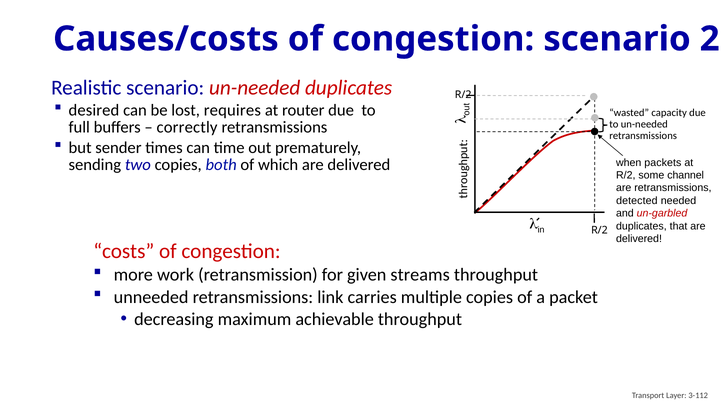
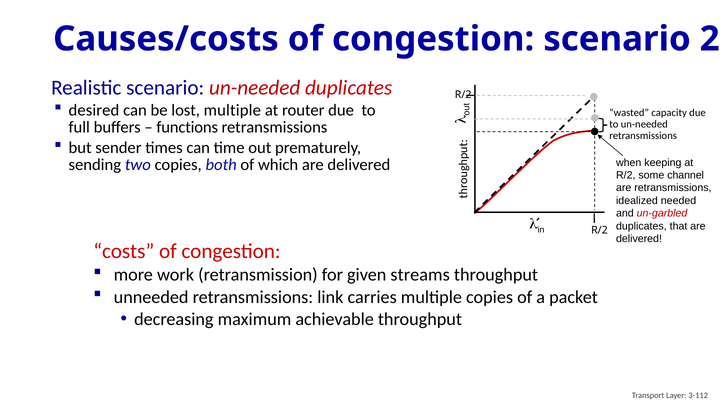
lost requires: requires -> multiple
correctly: correctly -> functions
packets: packets -> keeping
detected: detected -> idealized
